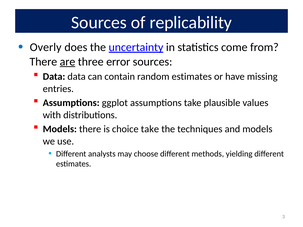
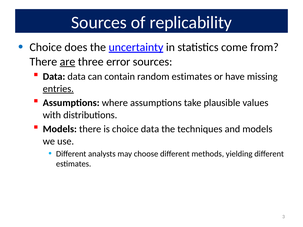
Overly at (46, 47): Overly -> Choice
entries underline: none -> present
ggplot: ggplot -> where
choice take: take -> data
